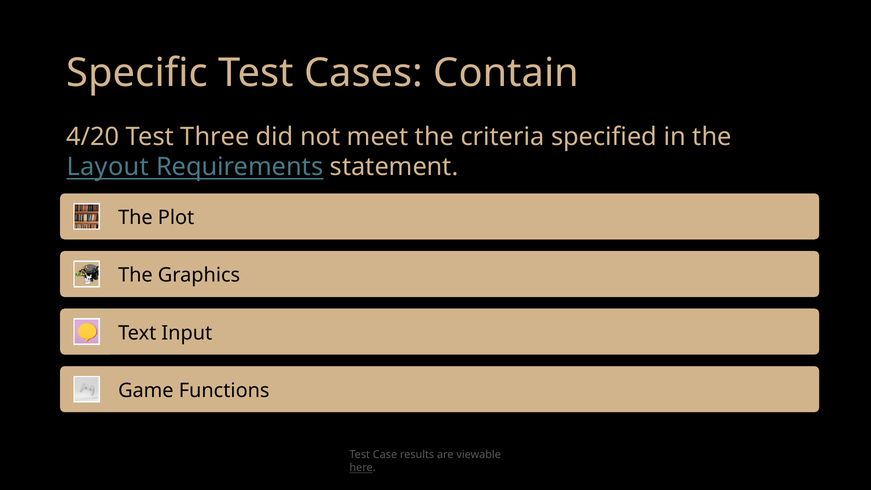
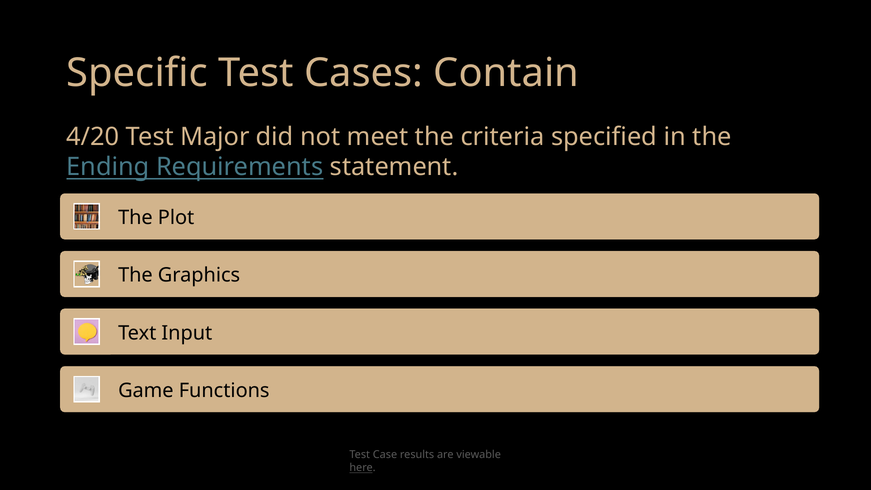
Three: Three -> Major
Layout: Layout -> Ending
